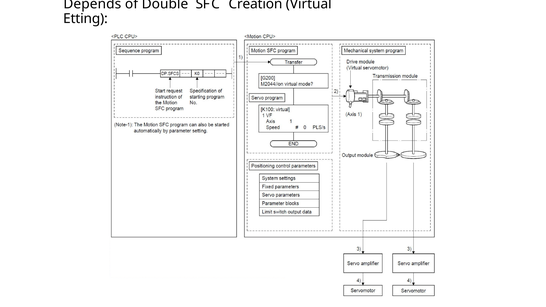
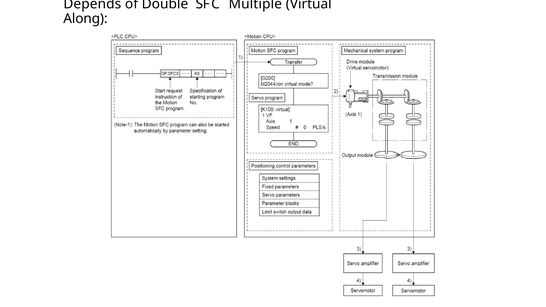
Creation: Creation -> Multiple
Etting: Etting -> Along
